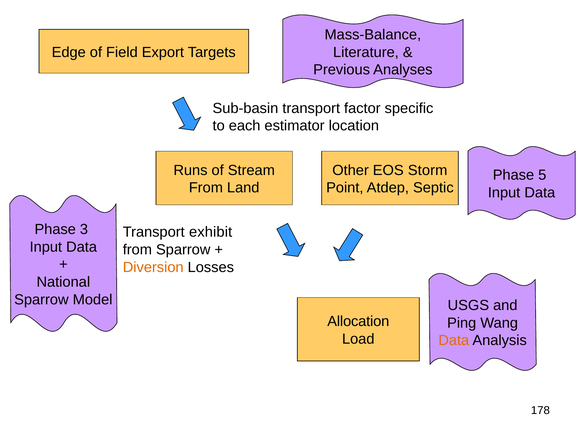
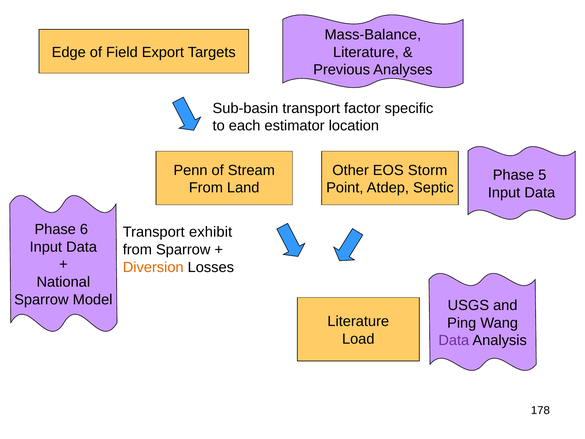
Runs: Runs -> Penn
3: 3 -> 6
Allocation at (358, 321): Allocation -> Literature
Data at (454, 340) colour: orange -> purple
